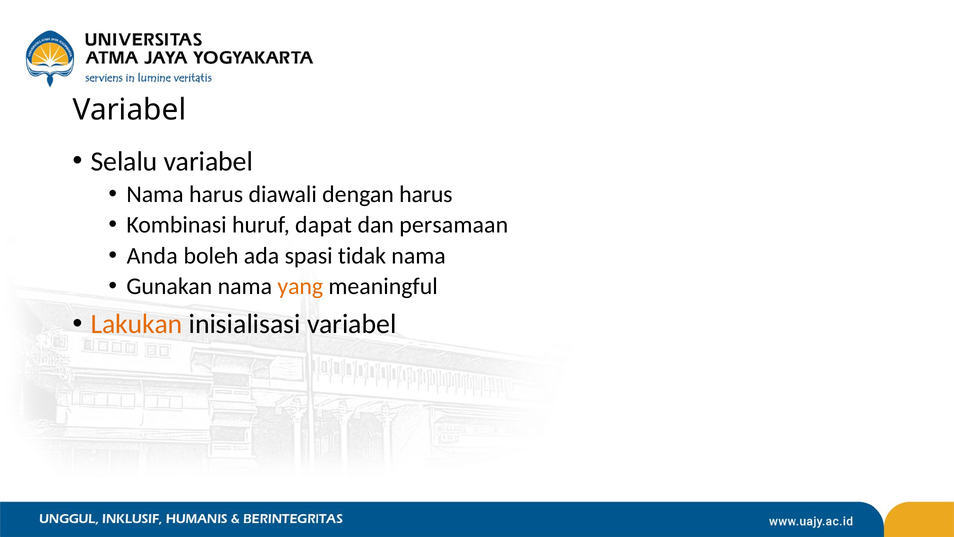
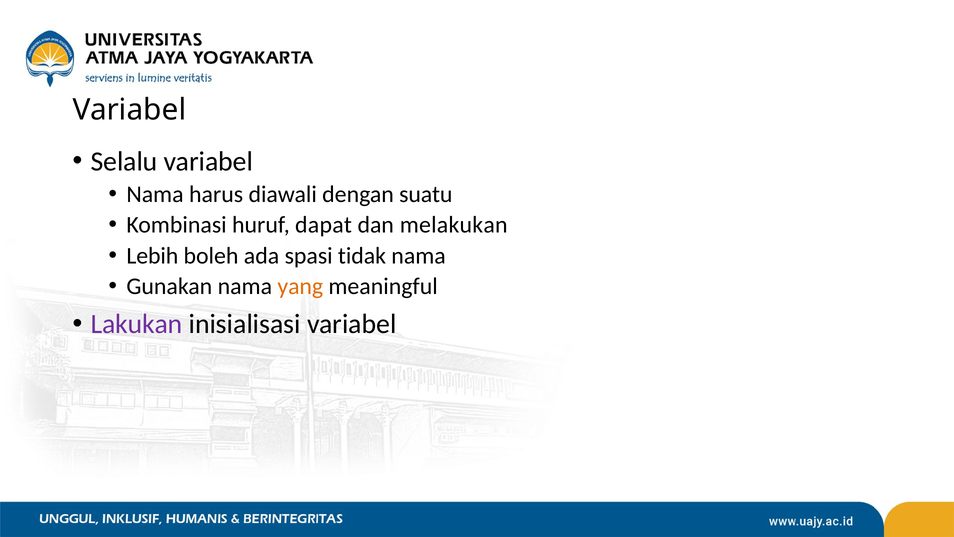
dengan harus: harus -> suatu
persamaan: persamaan -> melakukan
Anda: Anda -> Lebih
Lakukan colour: orange -> purple
